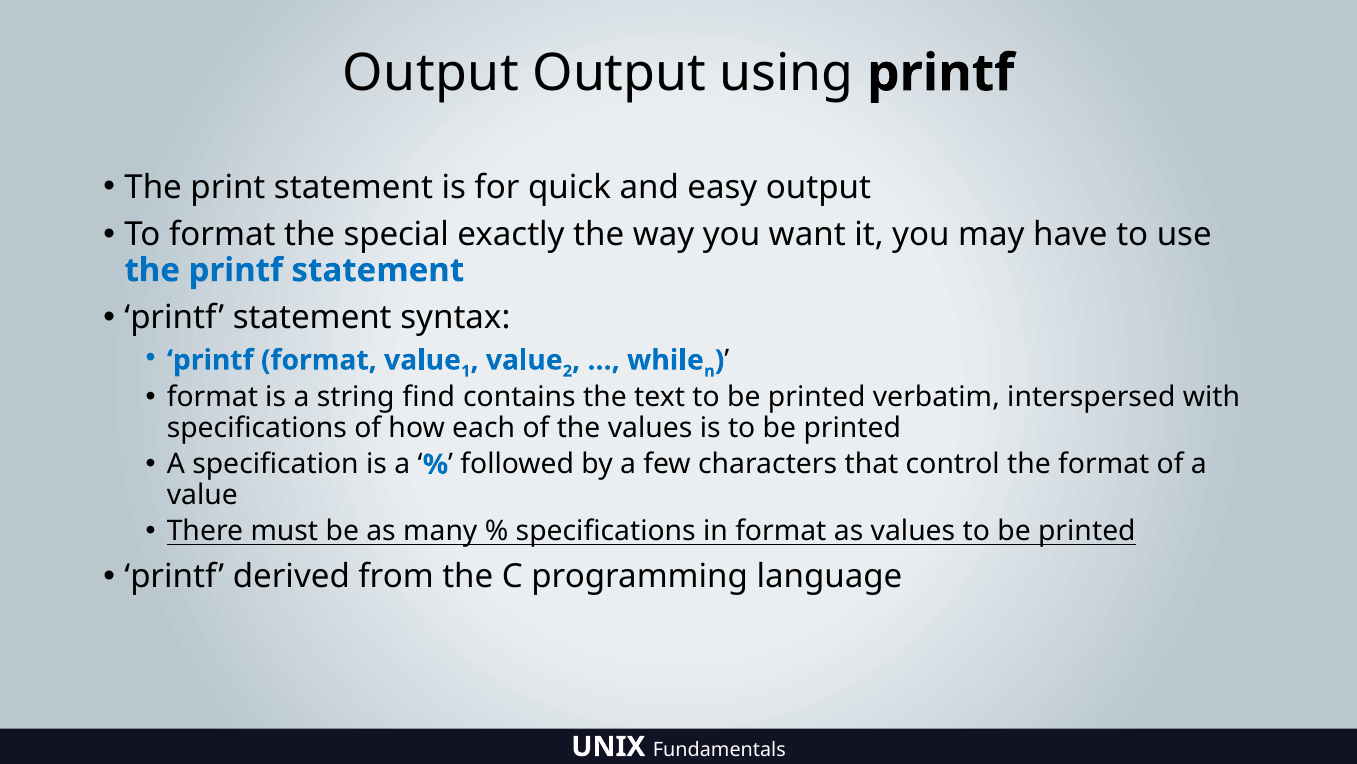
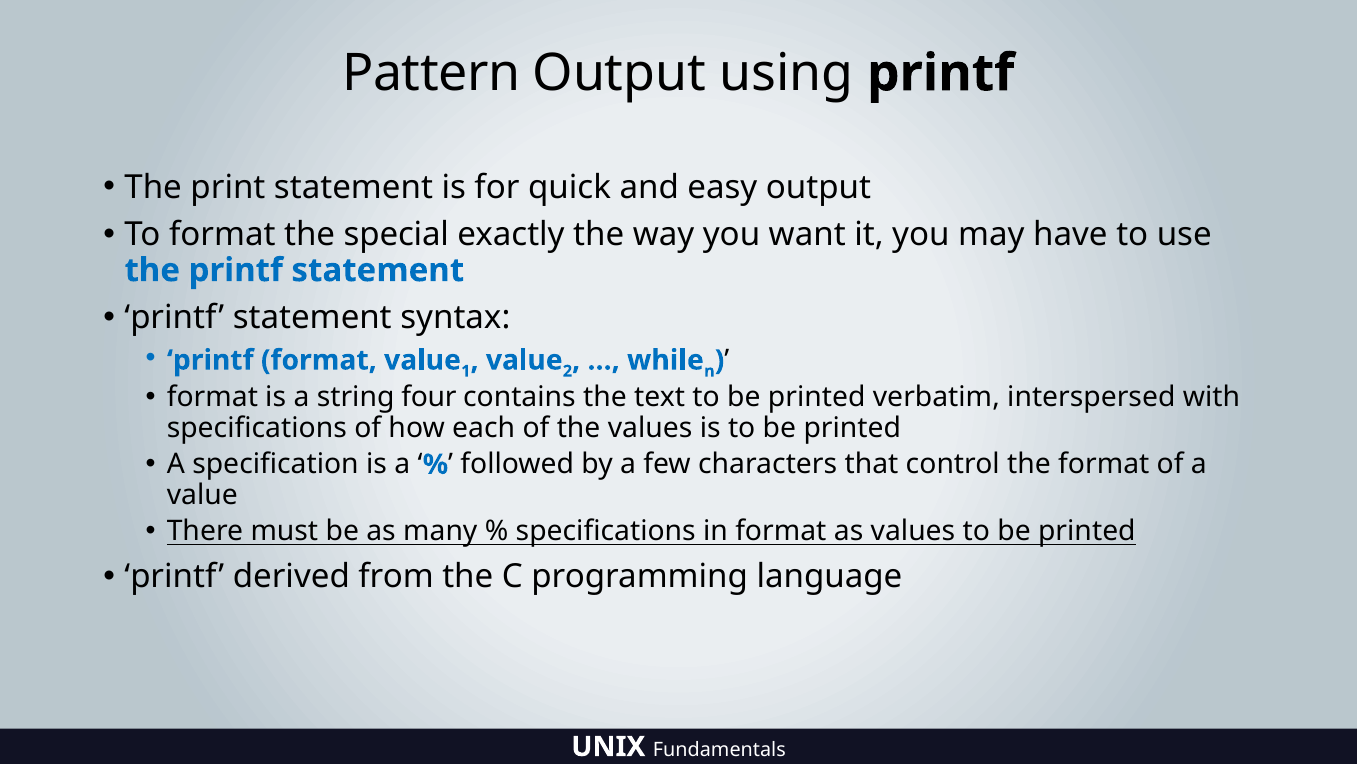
Output at (431, 73): Output -> Pattern
find: find -> four
